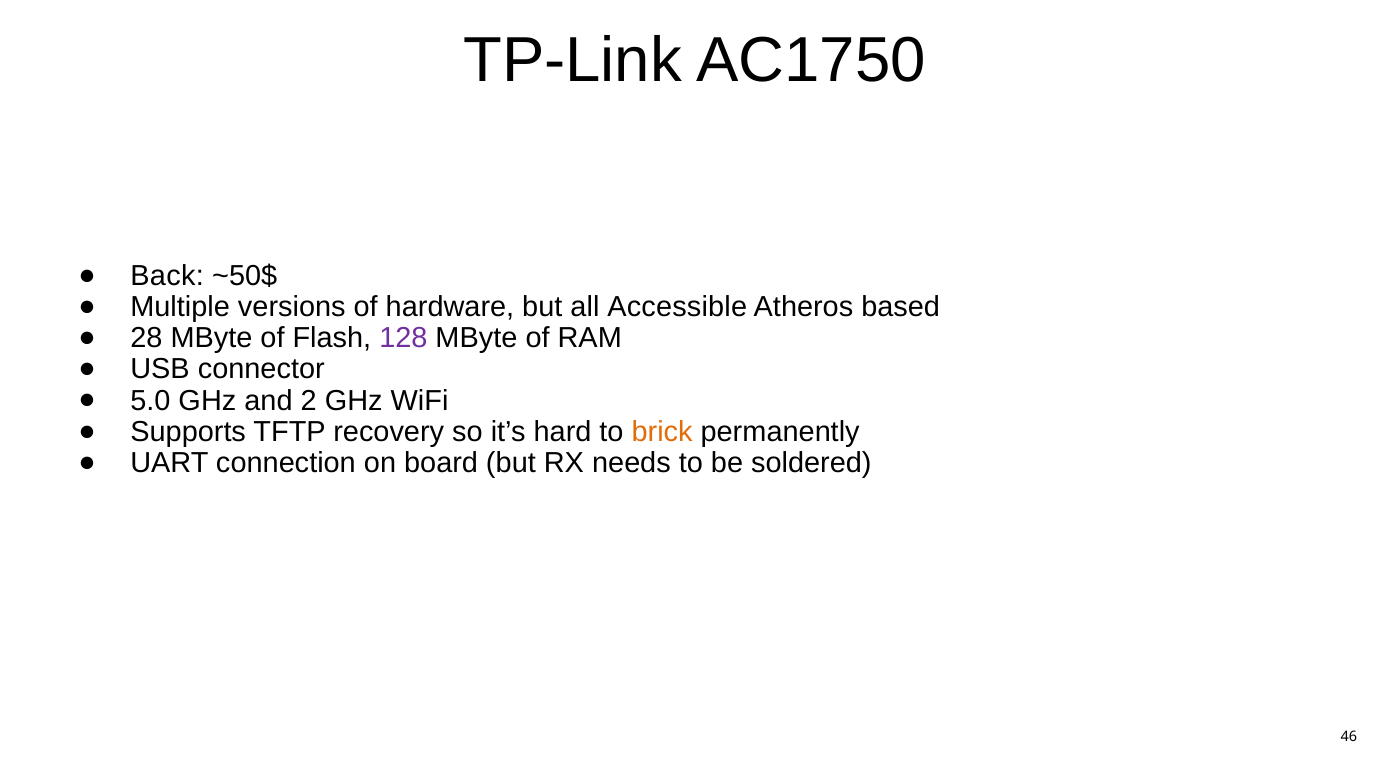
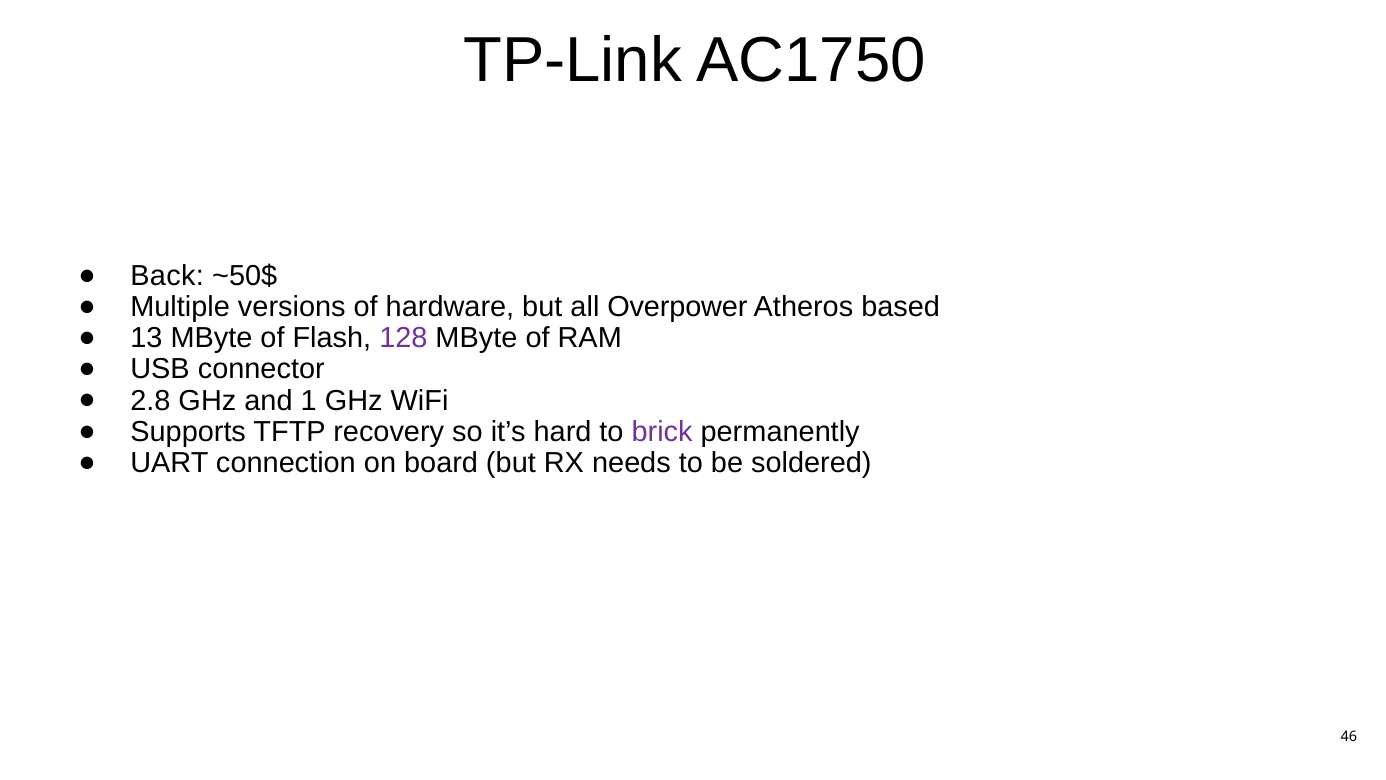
Accessible: Accessible -> Overpower
28: 28 -> 13
5.0: 5.0 -> 2.8
2: 2 -> 1
brick colour: orange -> purple
